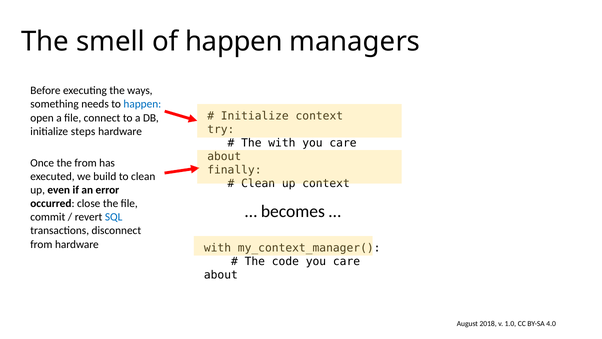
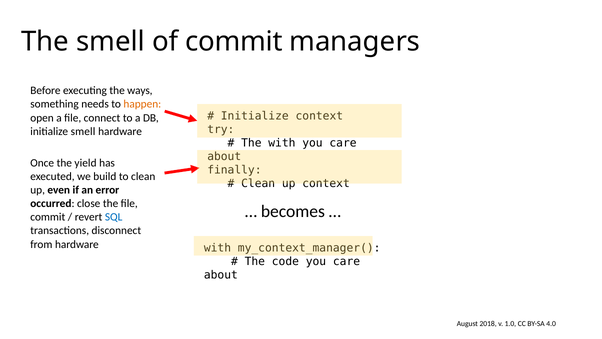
of happen: happen -> commit
happen at (142, 104) colour: blue -> orange
initialize steps: steps -> smell
the from: from -> yield
